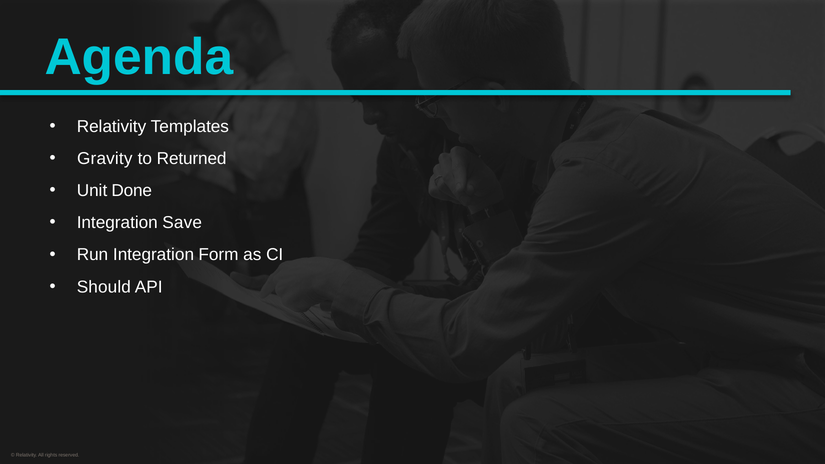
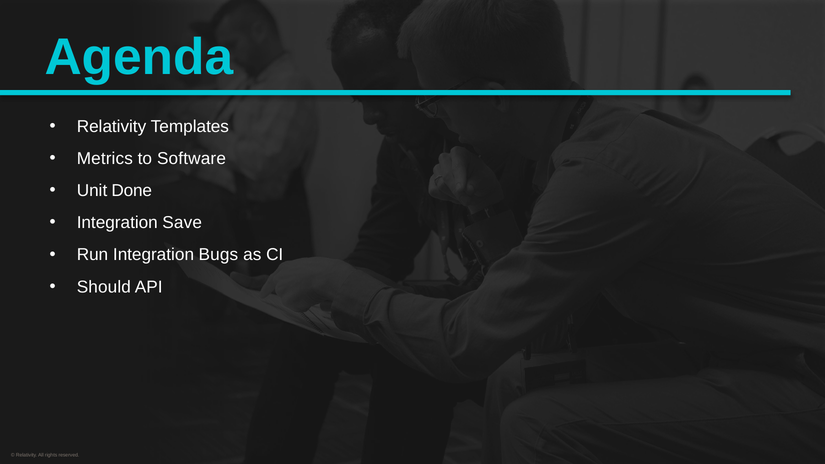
Gravity: Gravity -> Metrics
Returned: Returned -> Software
Form: Form -> Bugs
